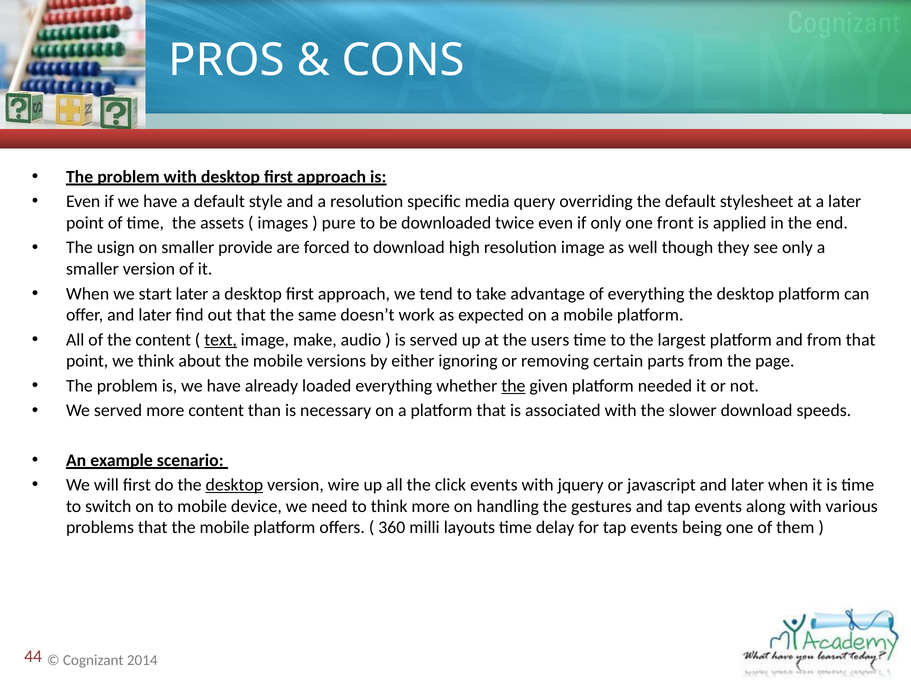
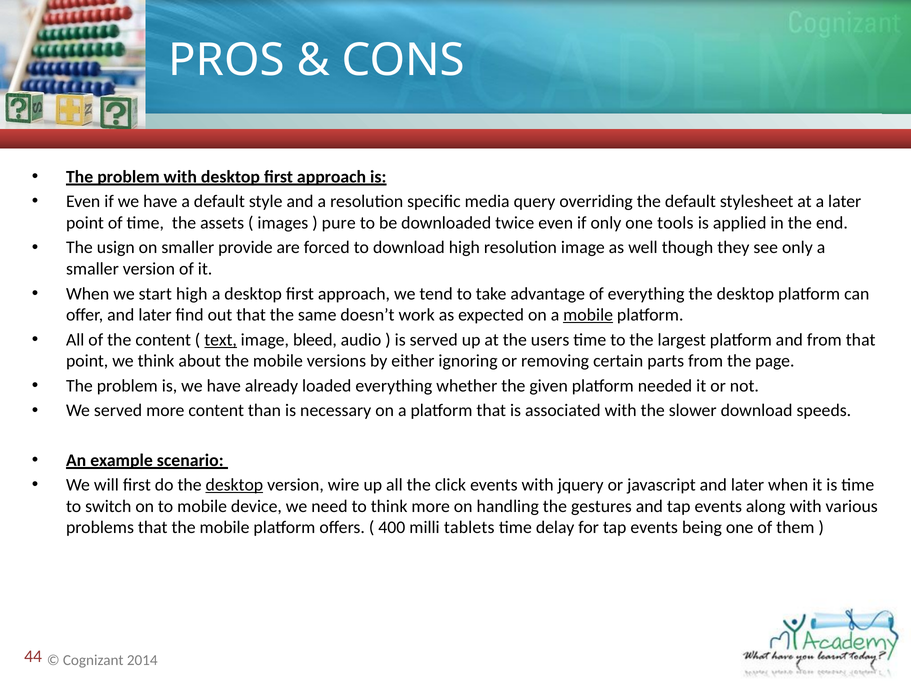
front: front -> tools
start later: later -> high
mobile at (588, 315) underline: none -> present
make: make -> bleed
the at (513, 386) underline: present -> none
360: 360 -> 400
layouts: layouts -> tablets
